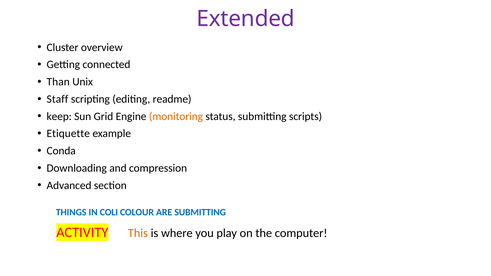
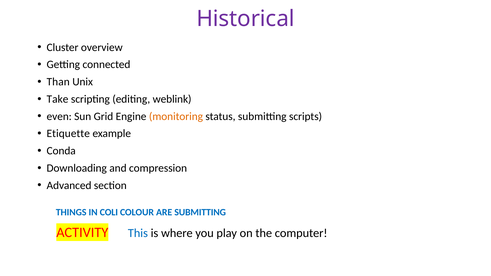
Extended: Extended -> Historical
Staff: Staff -> Take
readme: readme -> weblink
keep: keep -> even
This colour: orange -> blue
